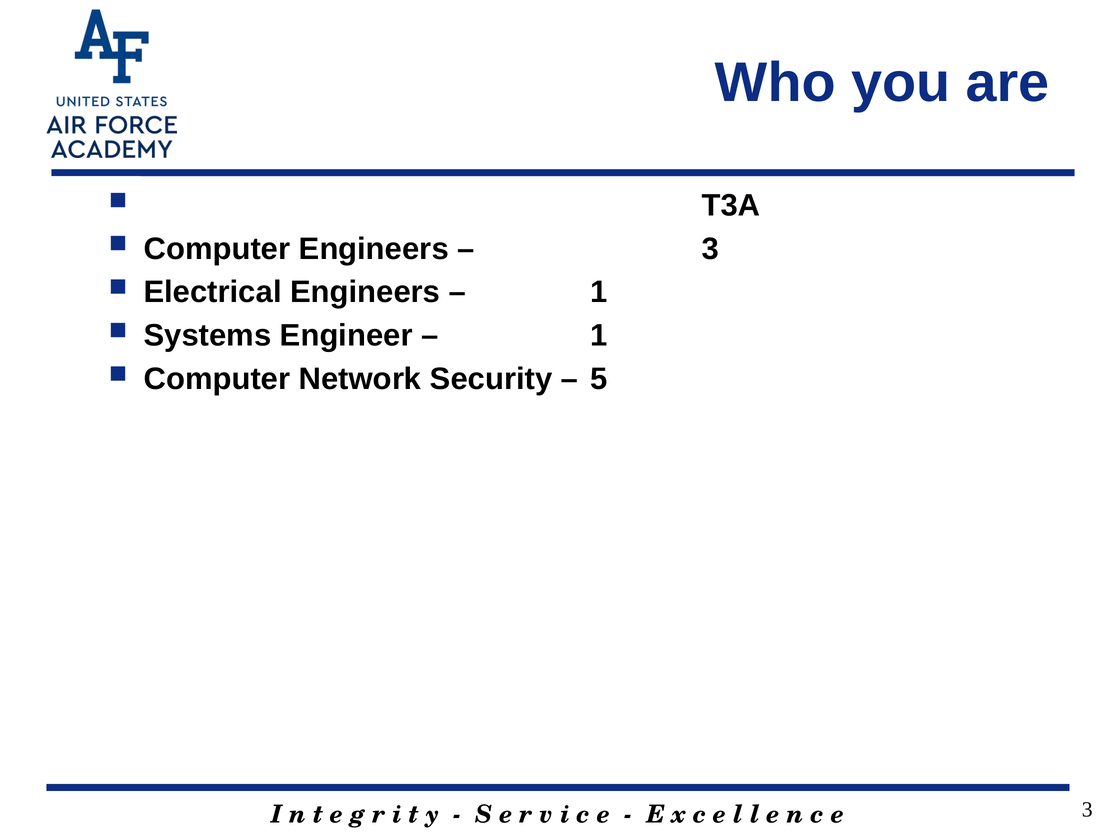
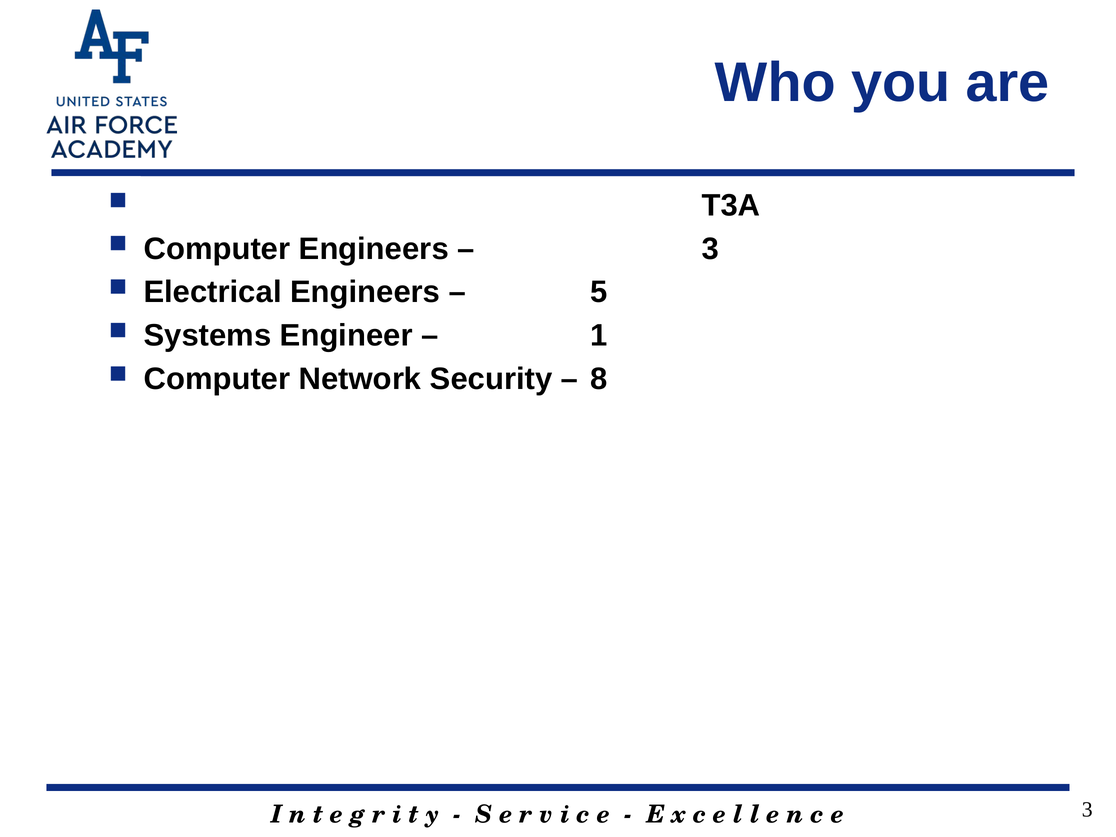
1 at (599, 292): 1 -> 5
5: 5 -> 8
